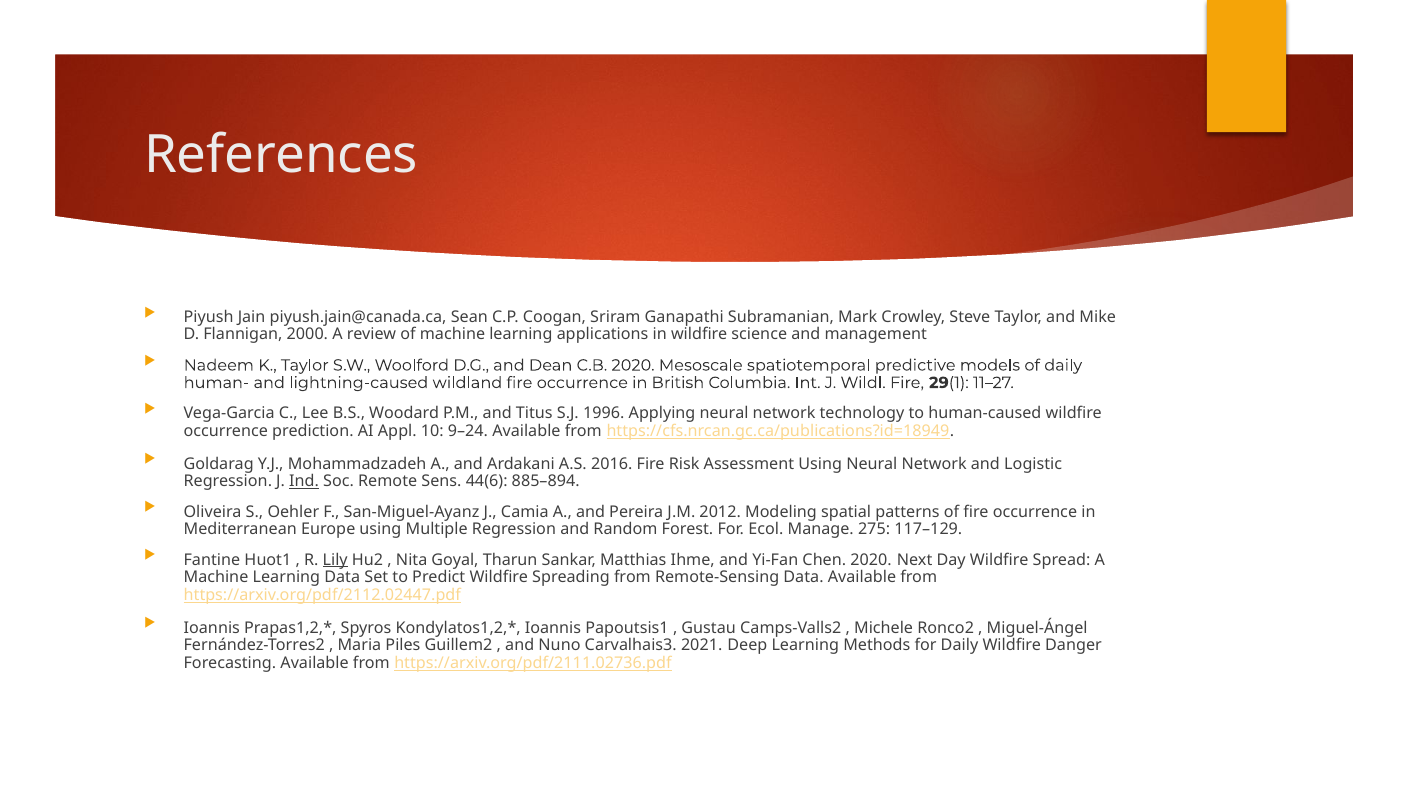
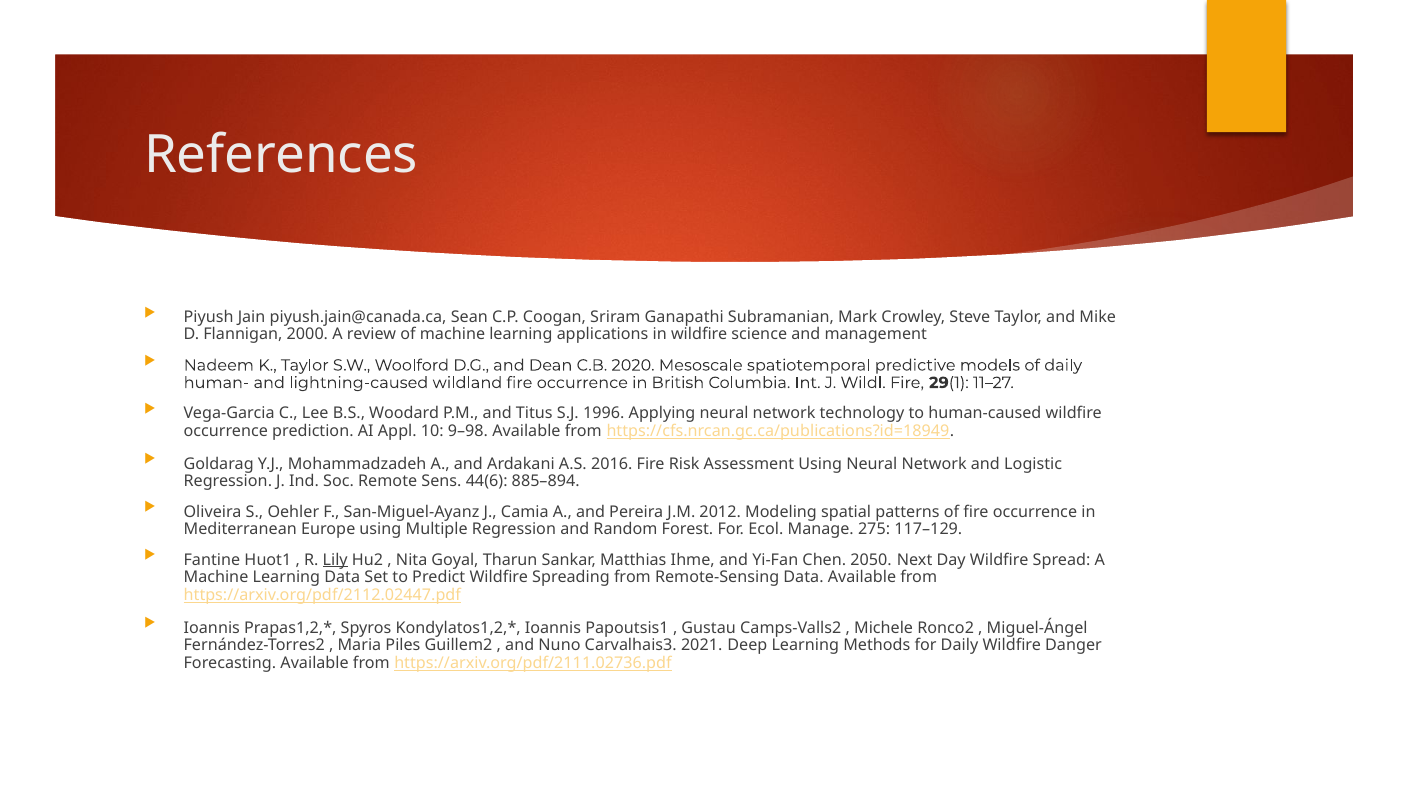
9–24: 9–24 -> 9–98
Ind underline: present -> none
Chen 2020: 2020 -> 2050
